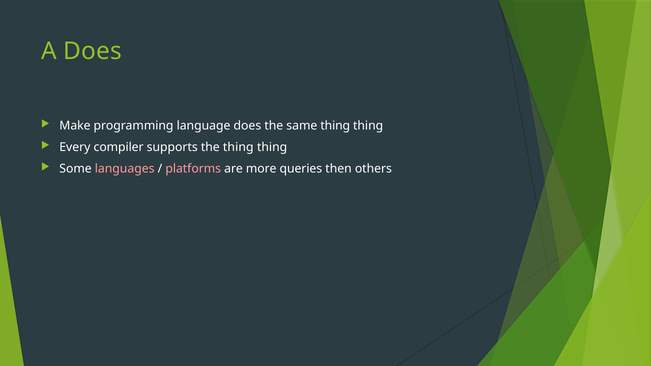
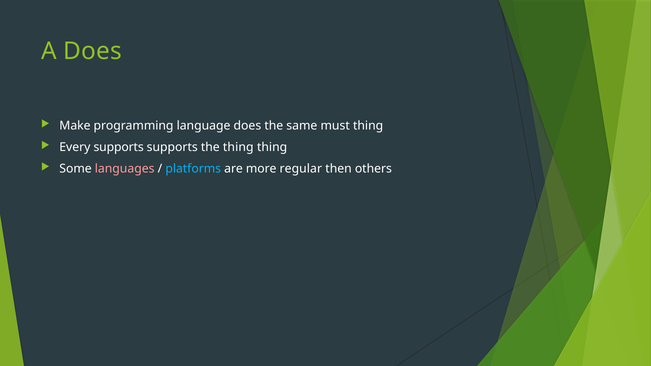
same thing: thing -> must
Every compiler: compiler -> supports
platforms colour: pink -> light blue
queries: queries -> regular
